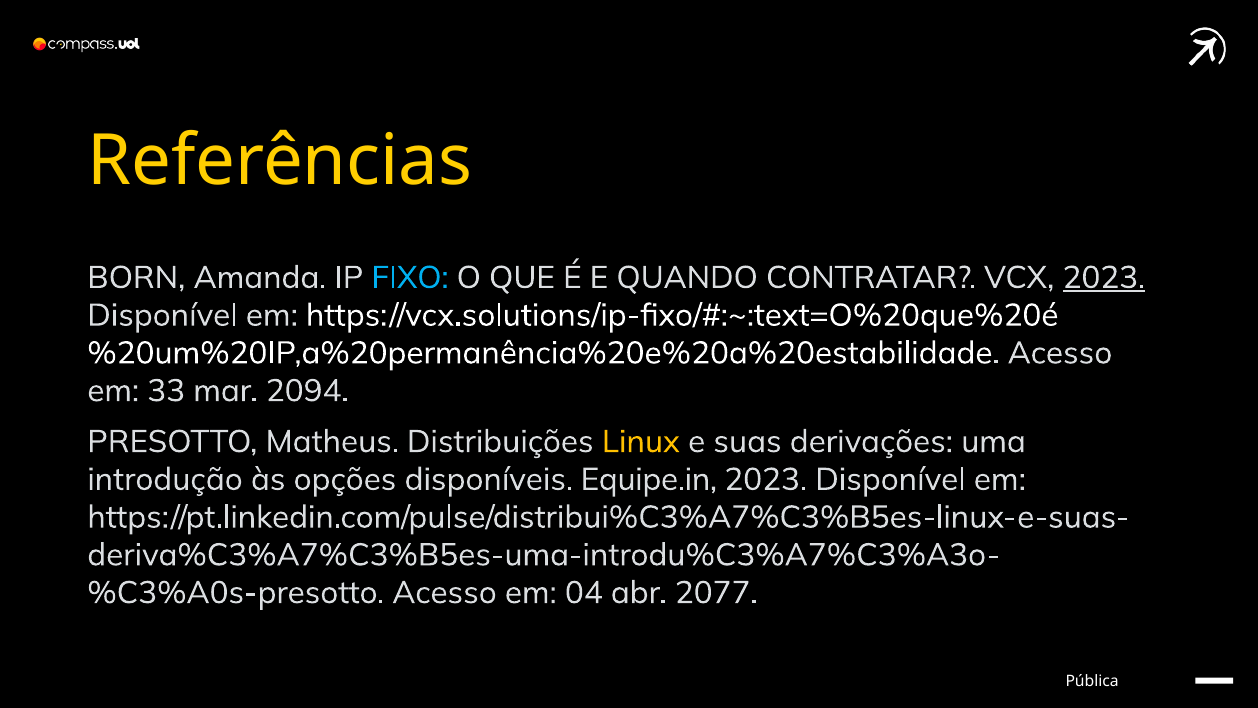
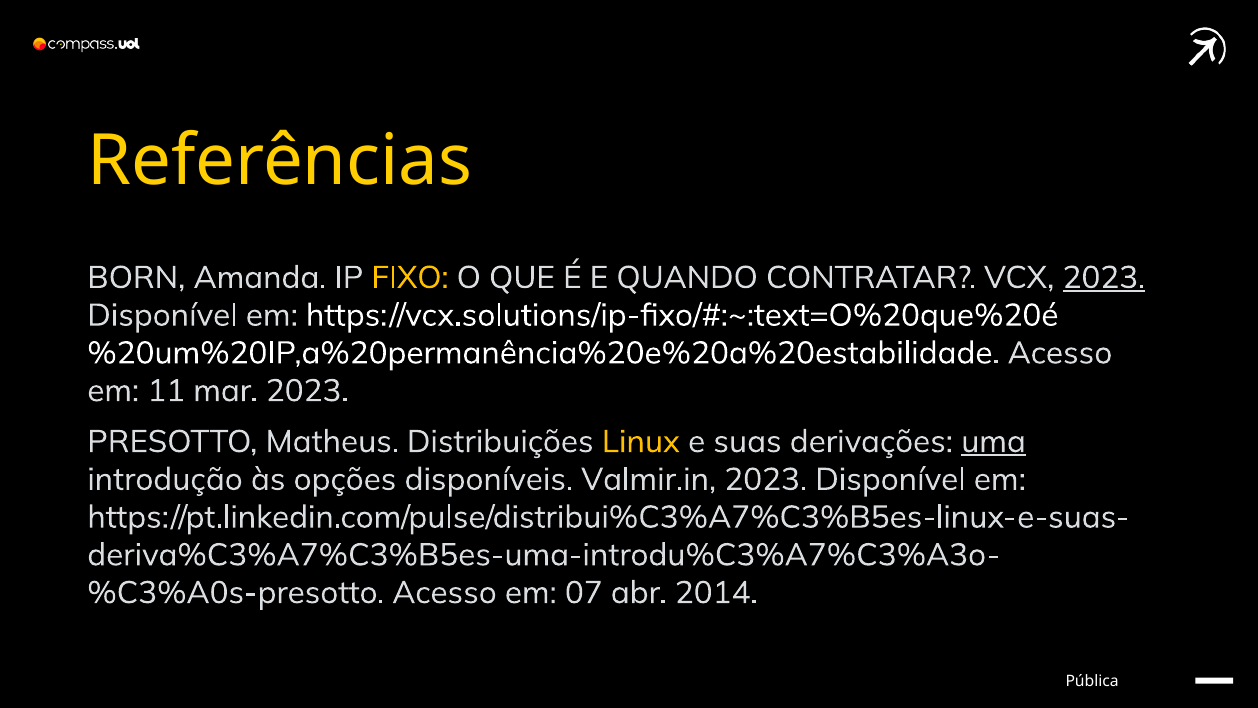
FIXO colour: light blue -> yellow
33: 33 -> 11
mar 2094: 2094 -> 2023
uma underline: none -> present
Equipe.in: Equipe.in -> Valmir.in
04: 04 -> 07
2077: 2077 -> 2014
